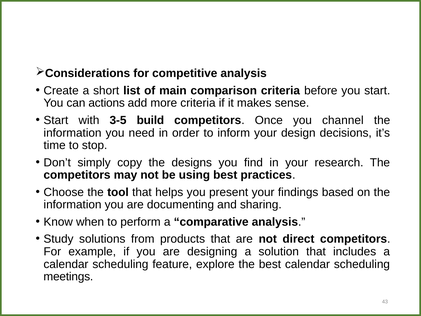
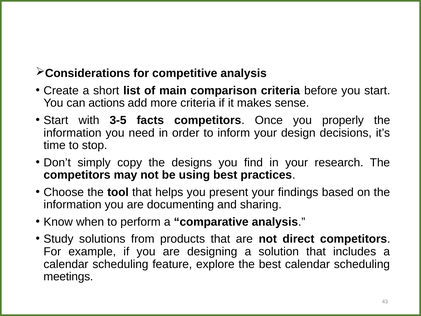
build: build -> facts
channel: channel -> properly
